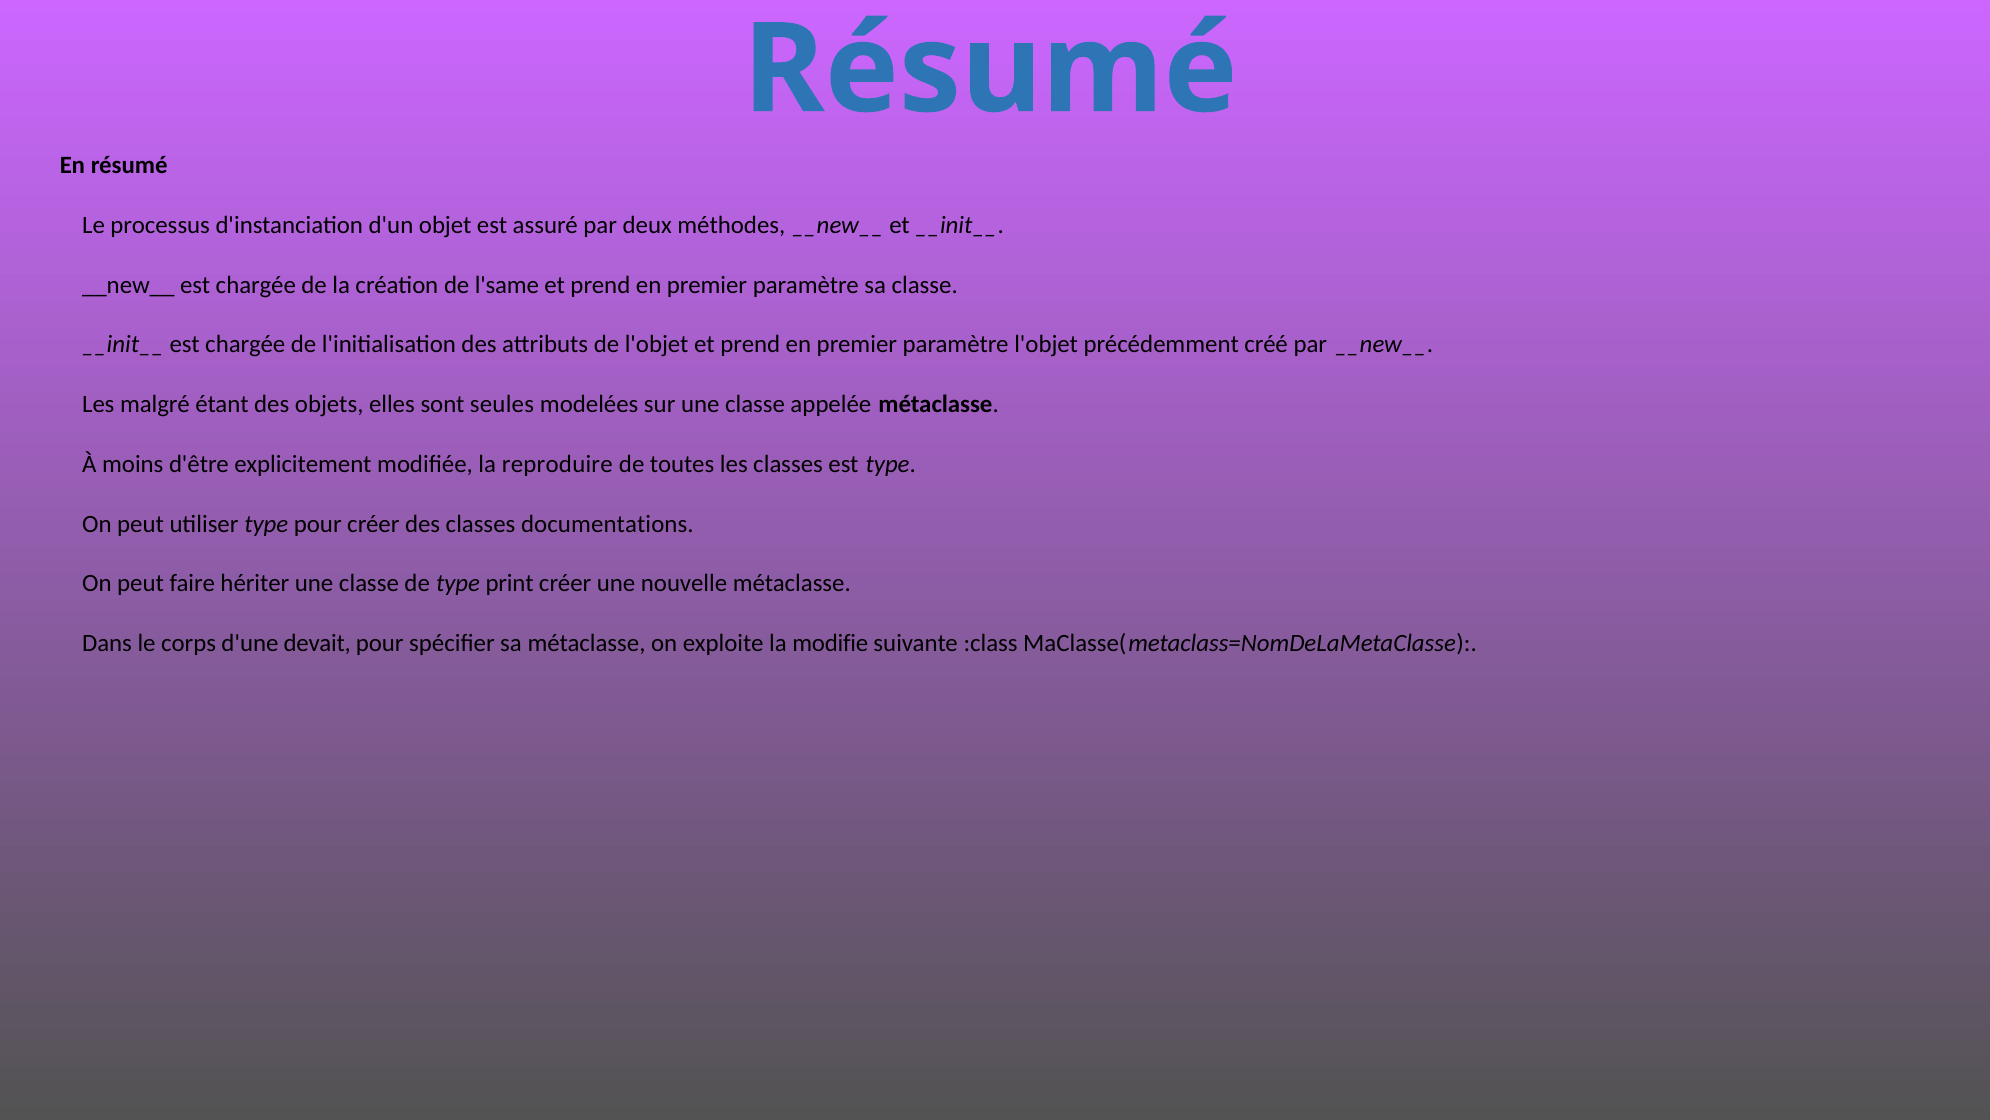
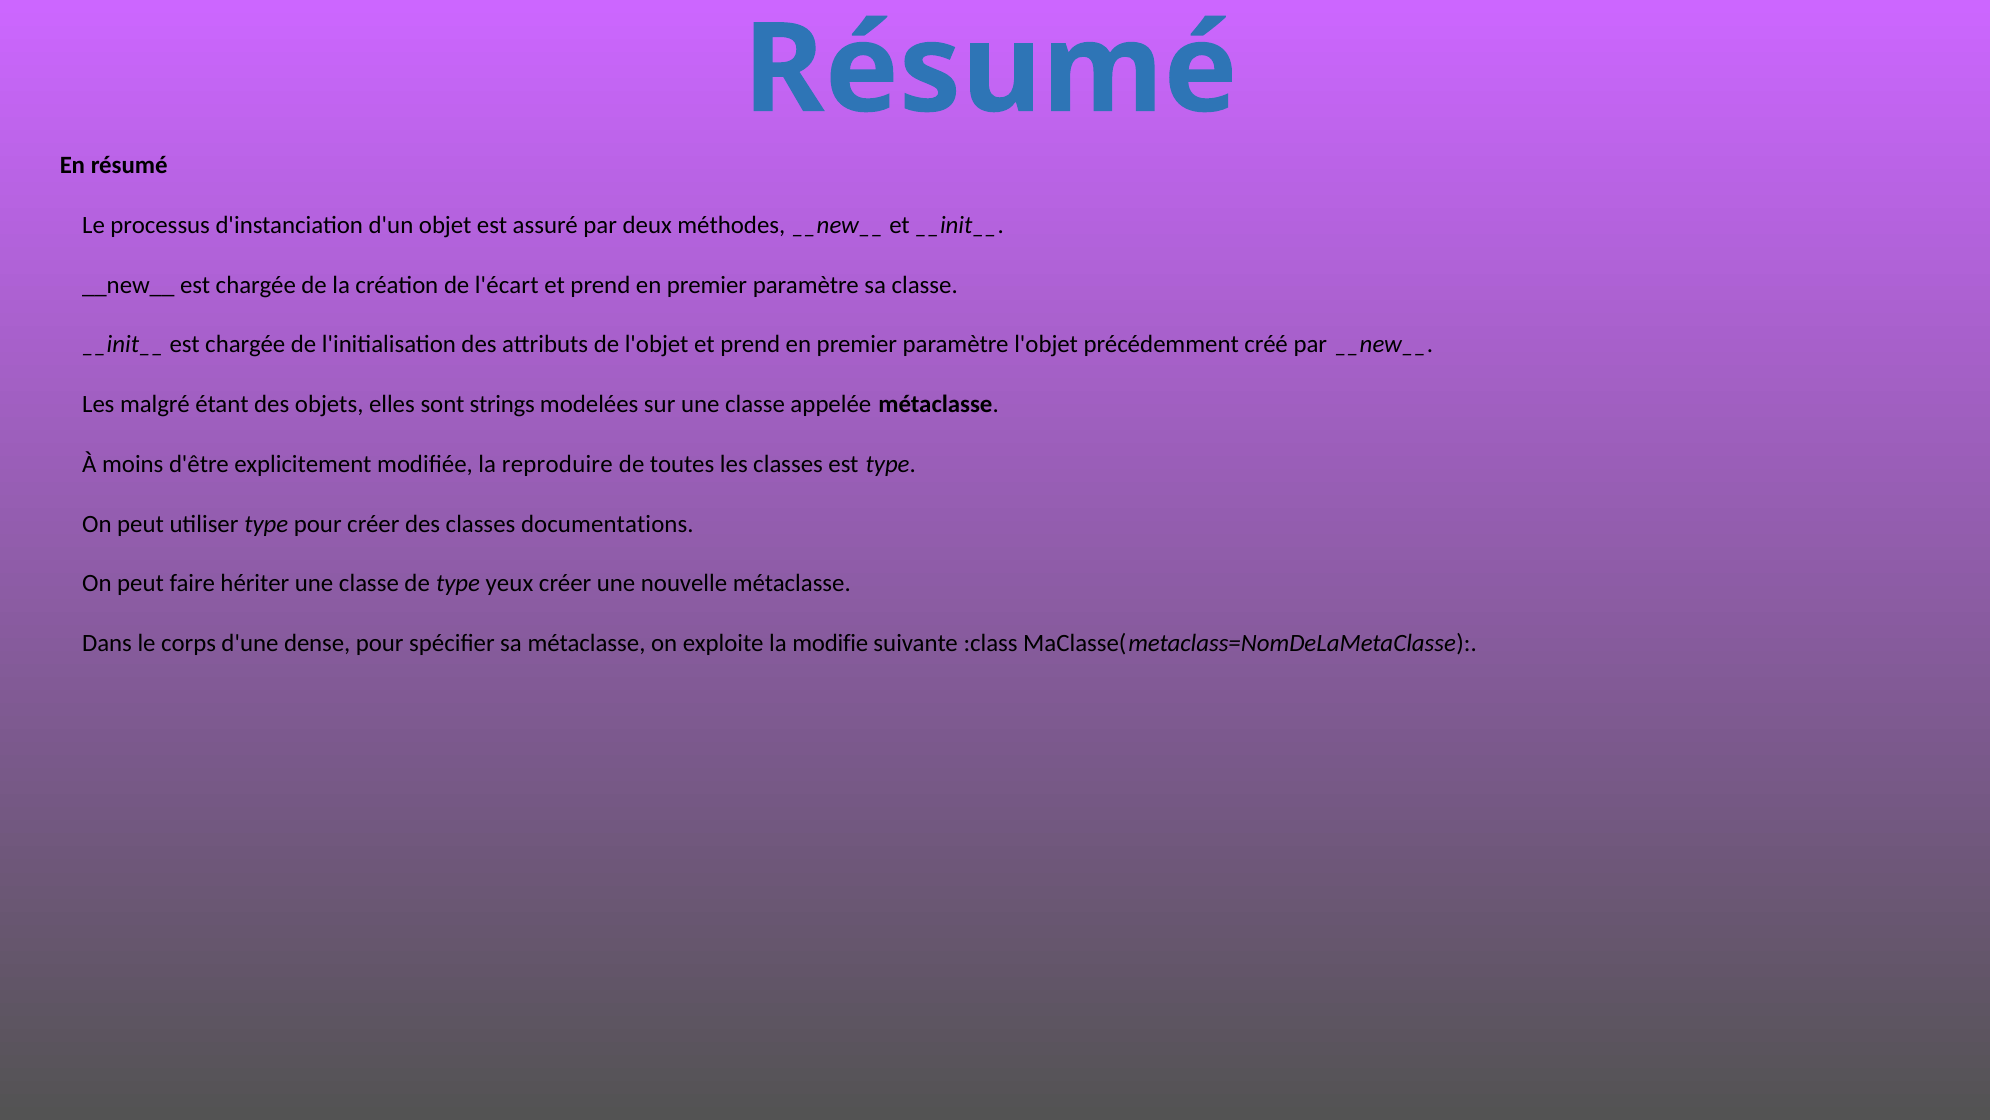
l'same: l'same -> l'écart
seules: seules -> strings
print: print -> yeux
devait: devait -> dense
